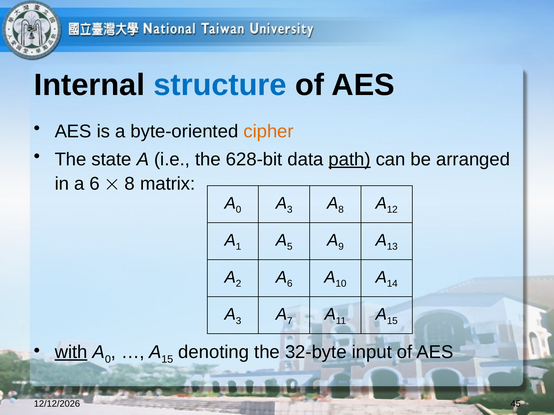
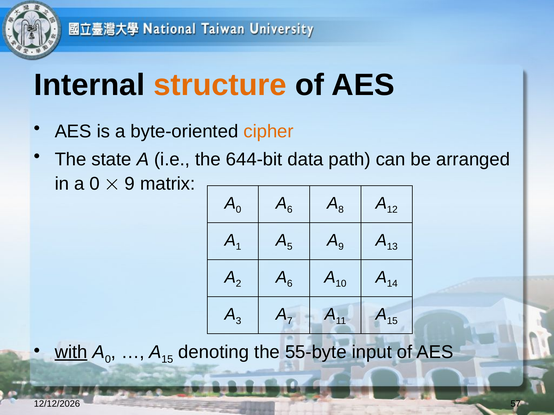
structure colour: blue -> orange
628-bit: 628-bit -> 644-bit
path underline: present -> none
in a 6: 6 -> 0
8 at (130, 184): 8 -> 9
3 at (290, 210): 3 -> 6
32-byte: 32-byte -> 55-byte
45: 45 -> 57
